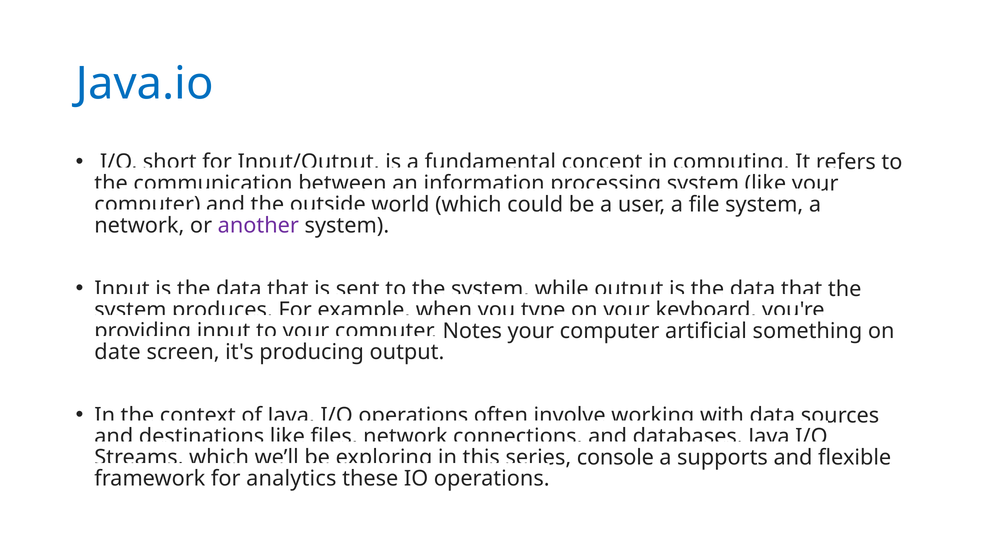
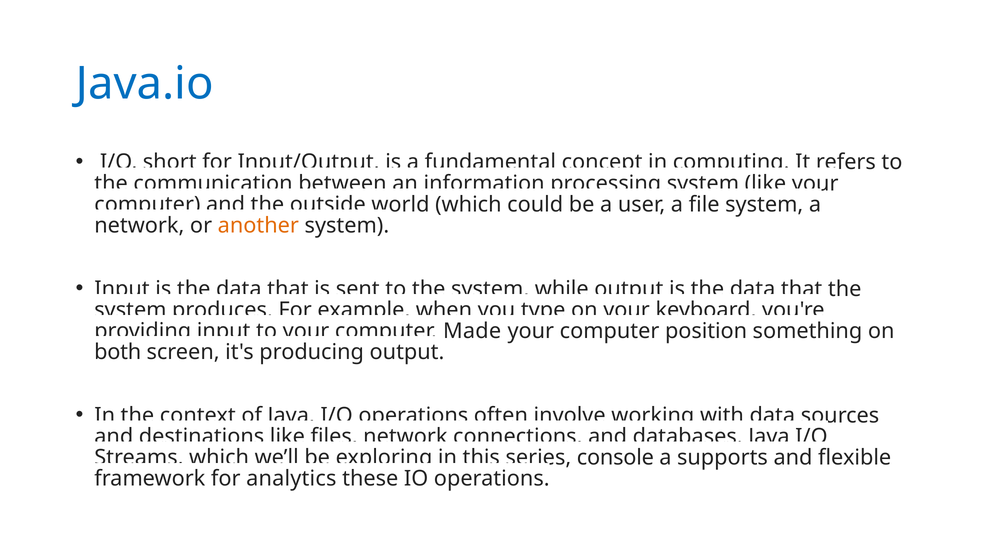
another colour: purple -> orange
Notes: Notes -> Made
artificial: artificial -> position
date: date -> both
